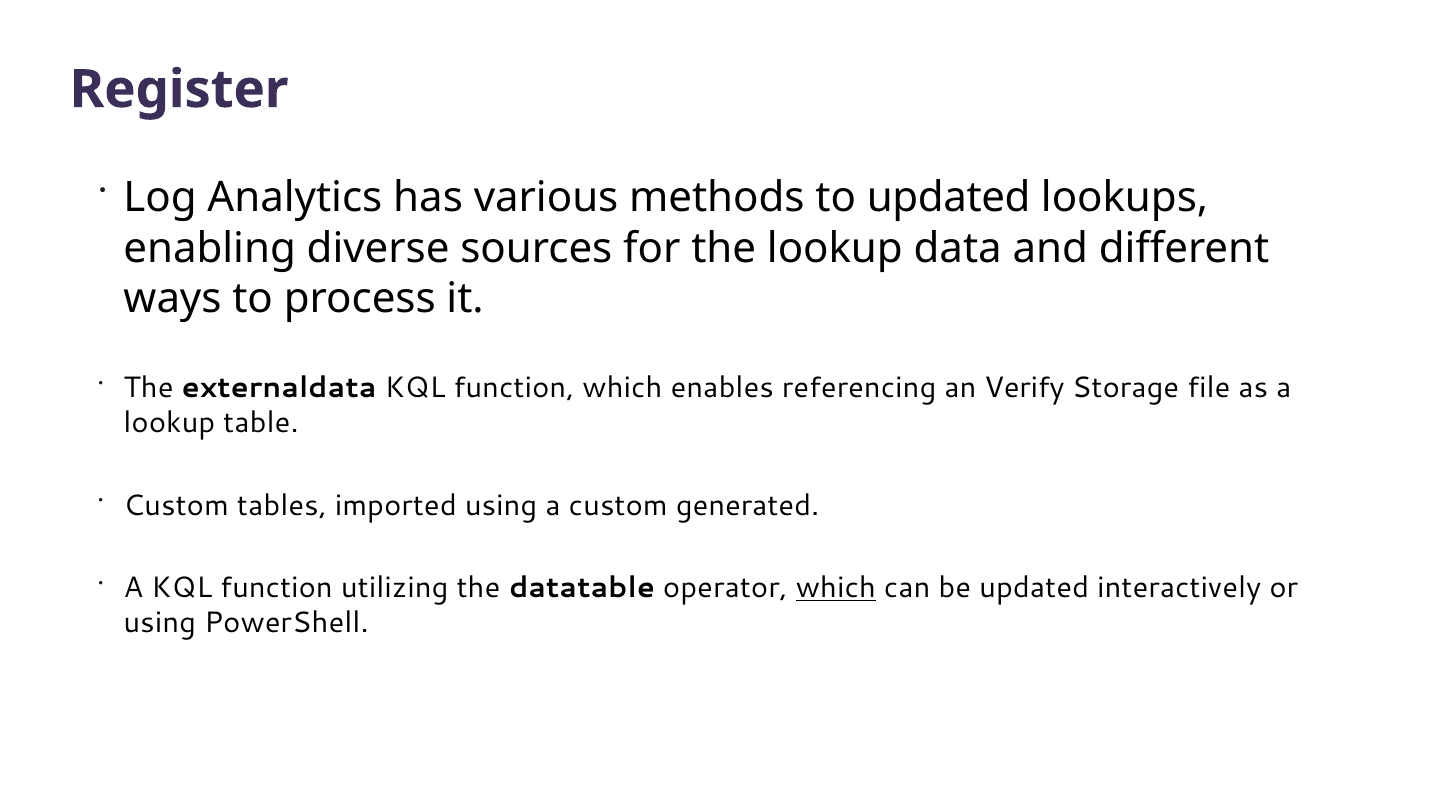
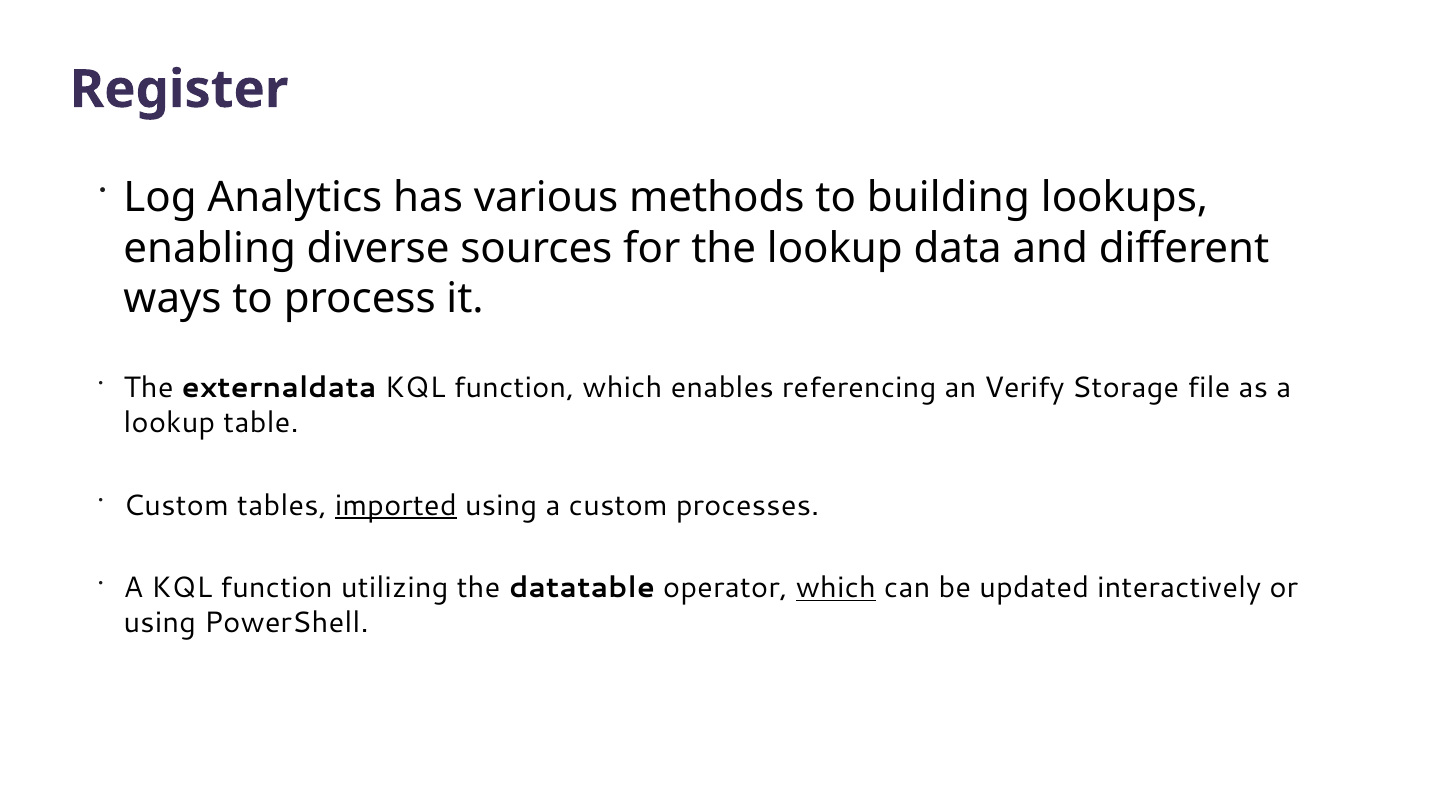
to updated: updated -> building
imported underline: none -> present
generated: generated -> processes
